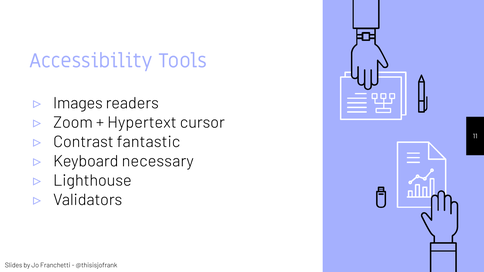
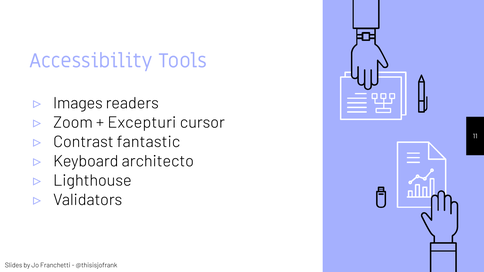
Hypertext: Hypertext -> Excepturi
necessary: necessary -> architecto
